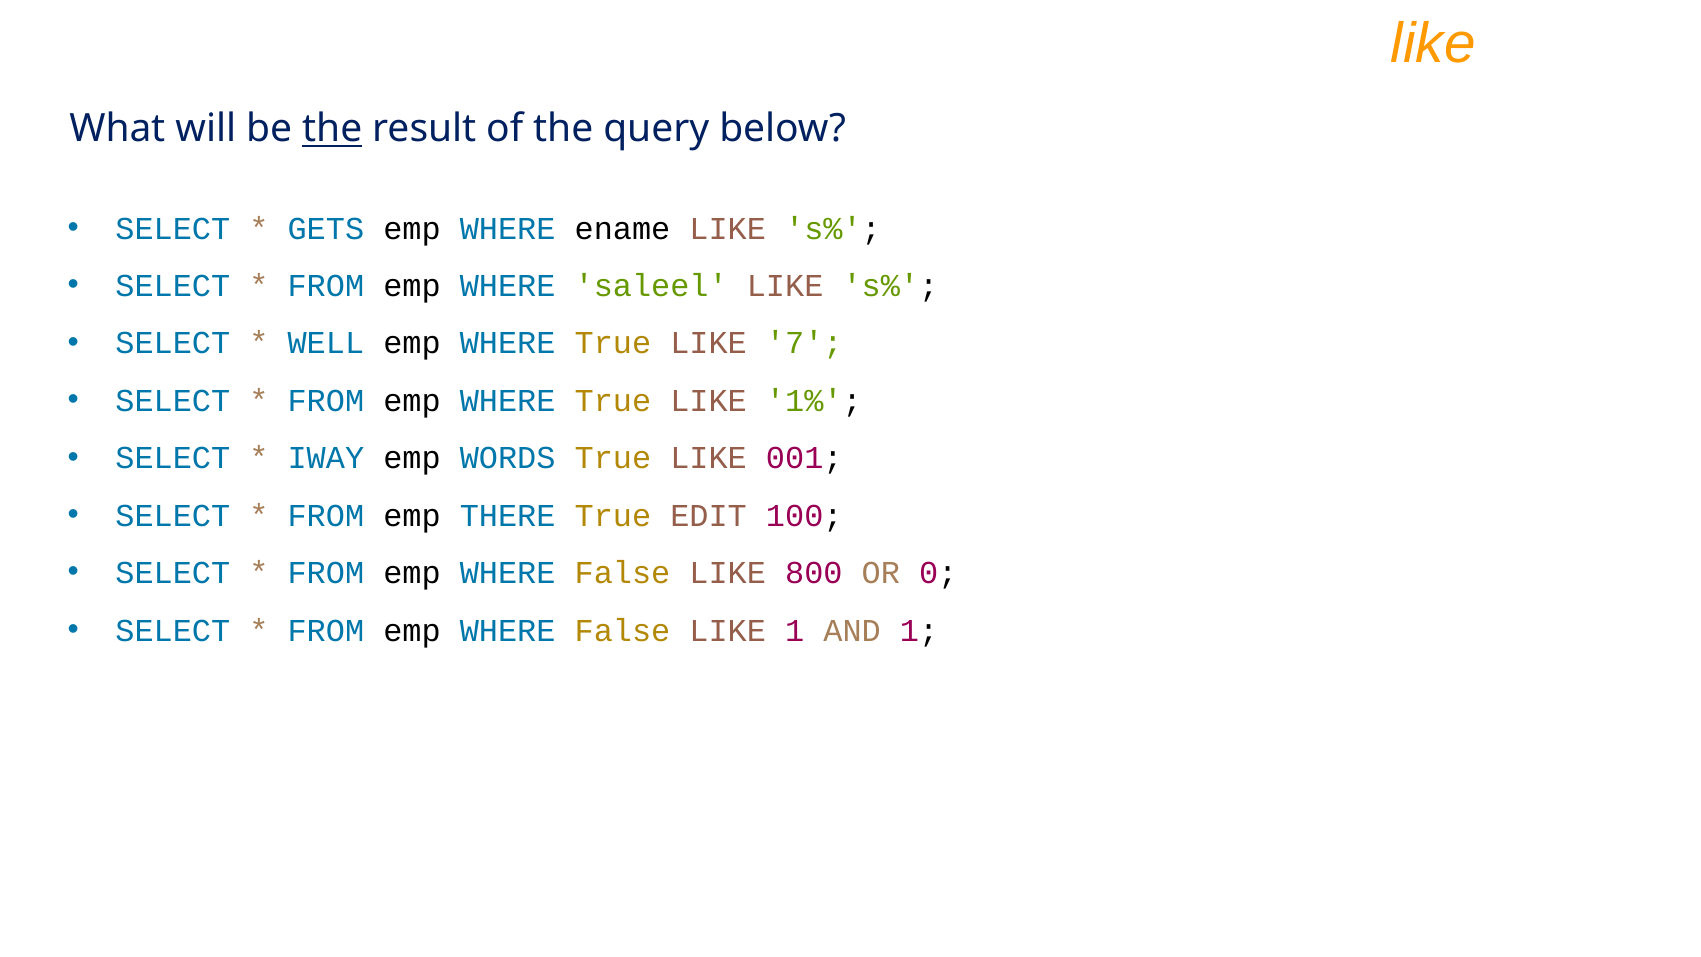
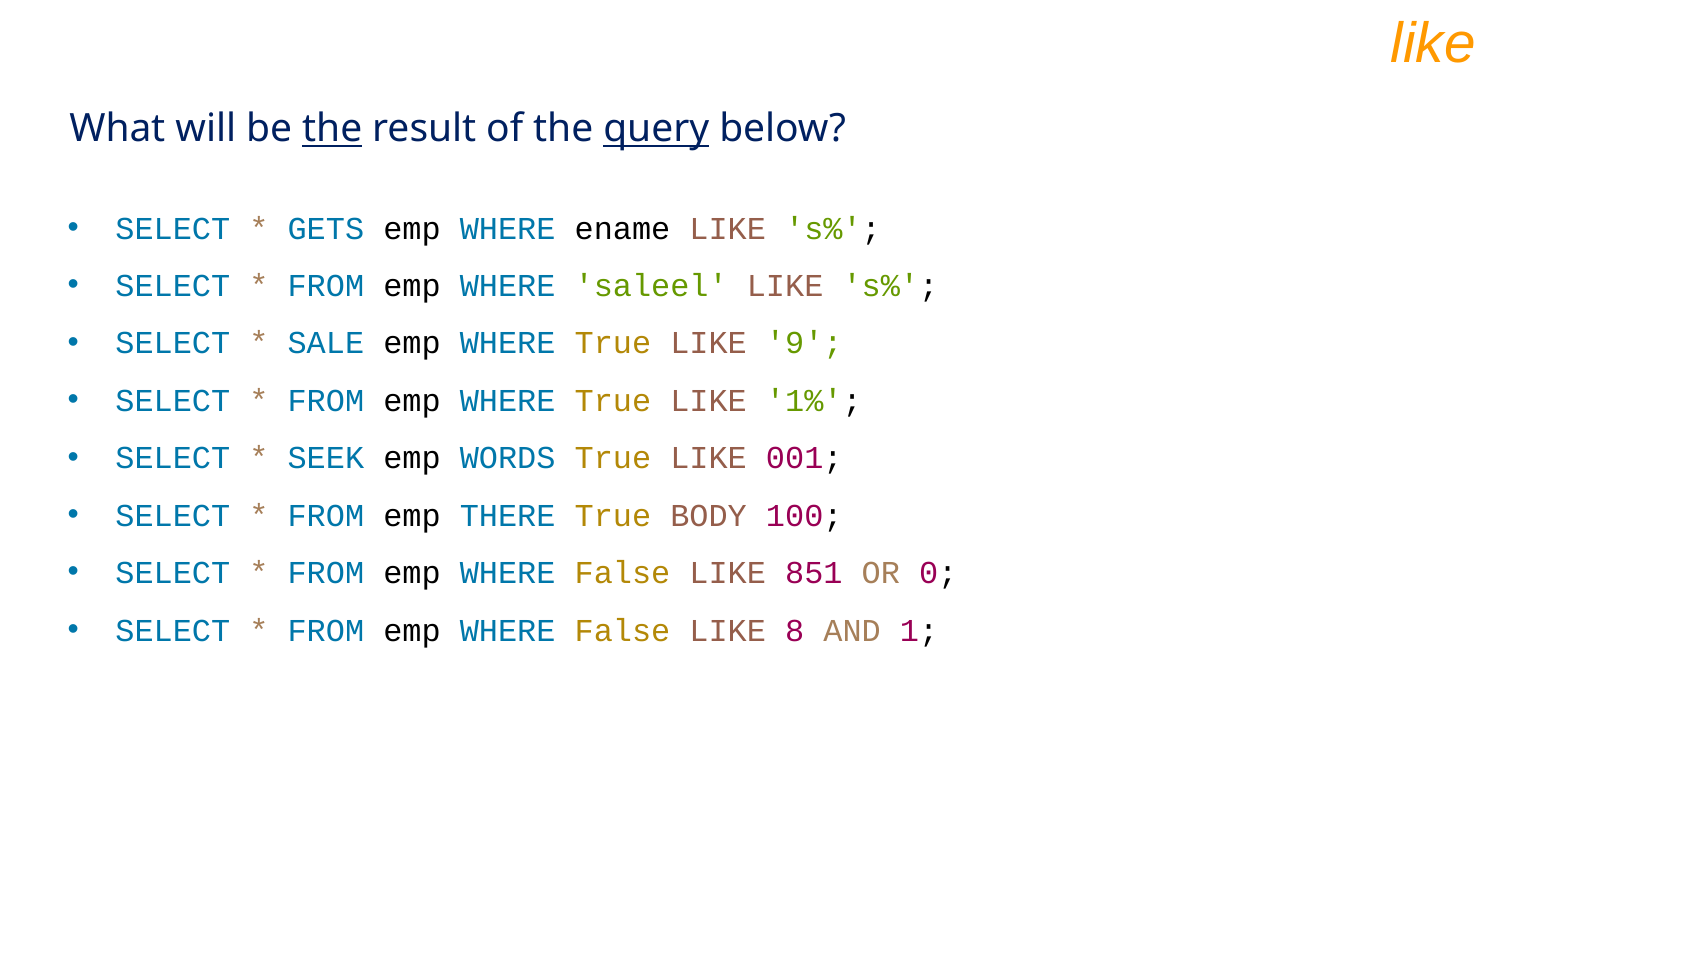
query underline: none -> present
WELL: WELL -> SALE
7: 7 -> 9
IWAY: IWAY -> SEEK
EDIT: EDIT -> BODY
800: 800 -> 851
LIKE 1: 1 -> 8
